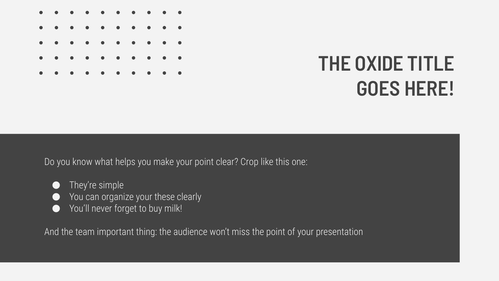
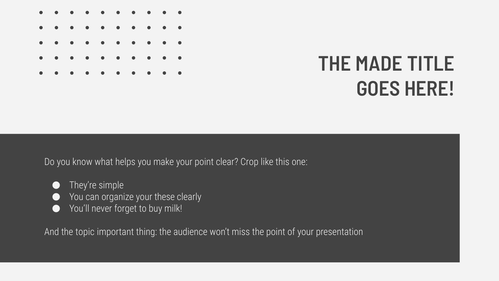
OXIDE: OXIDE -> MADE
team: team -> topic
